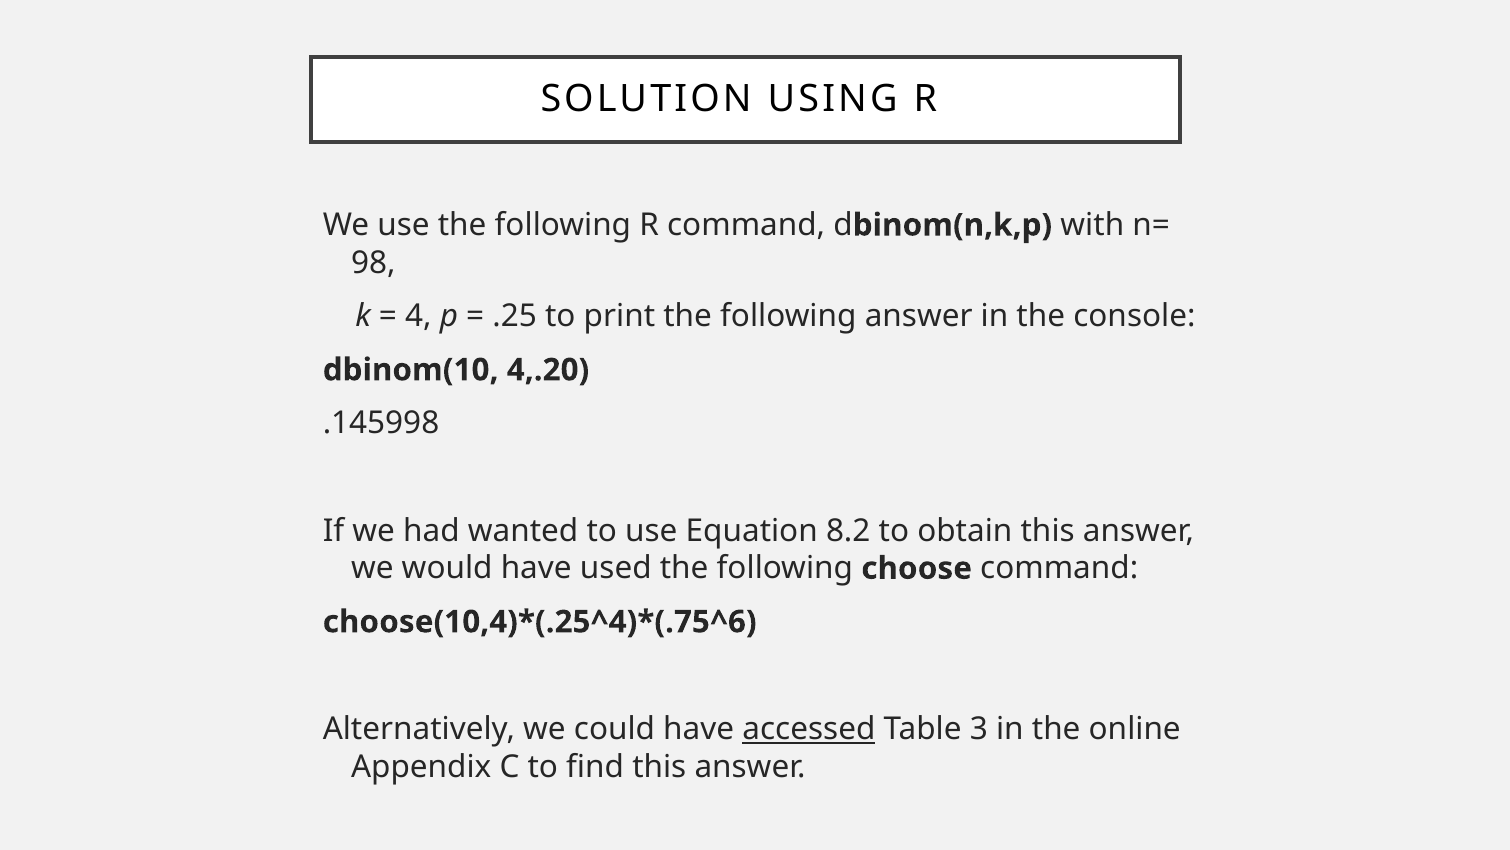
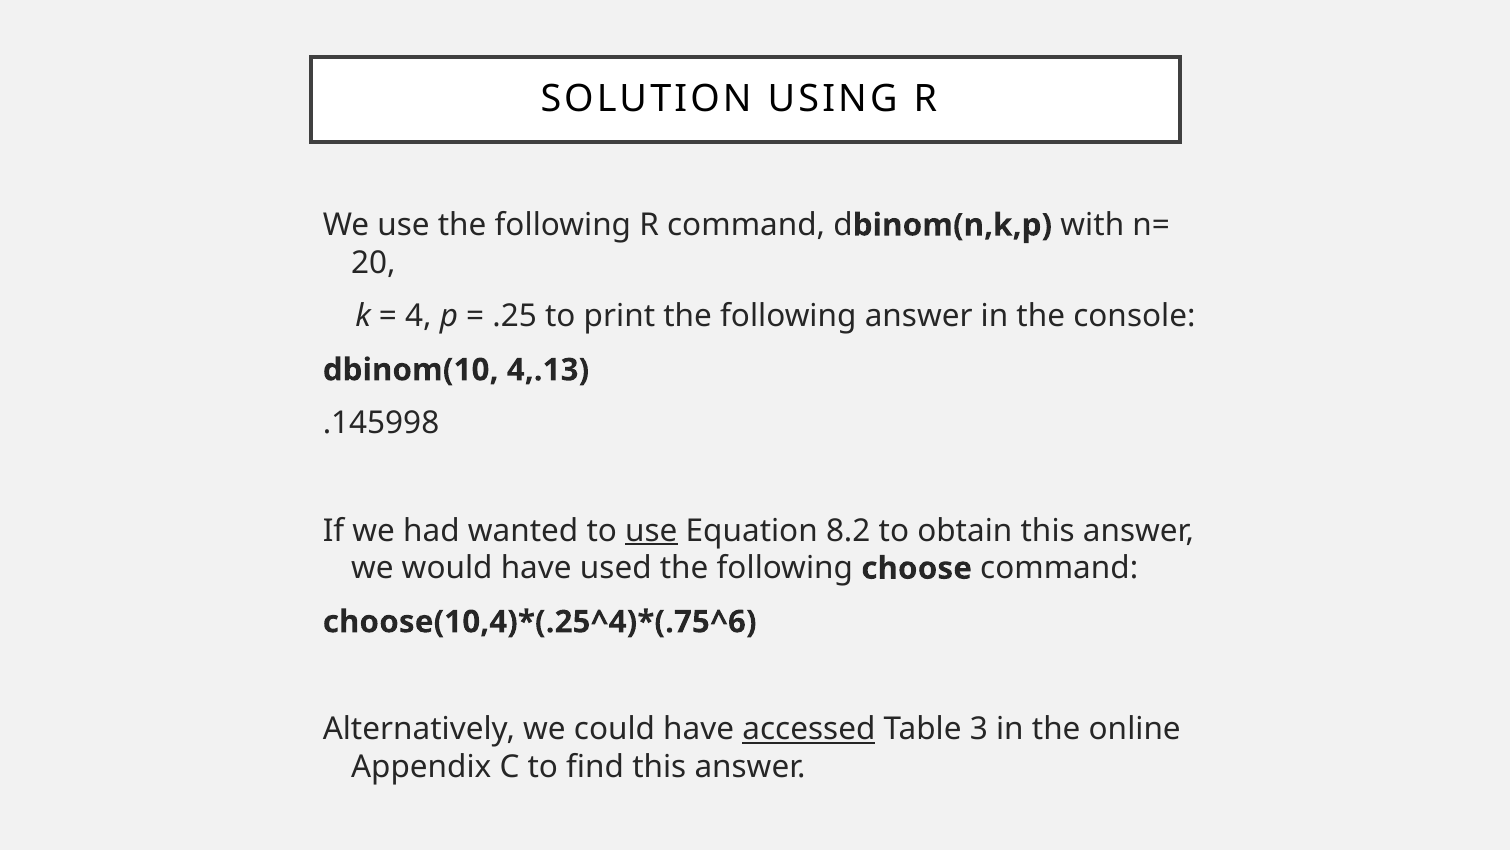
98: 98 -> 20
4,.20: 4,.20 -> 4,.13
use at (651, 530) underline: none -> present
